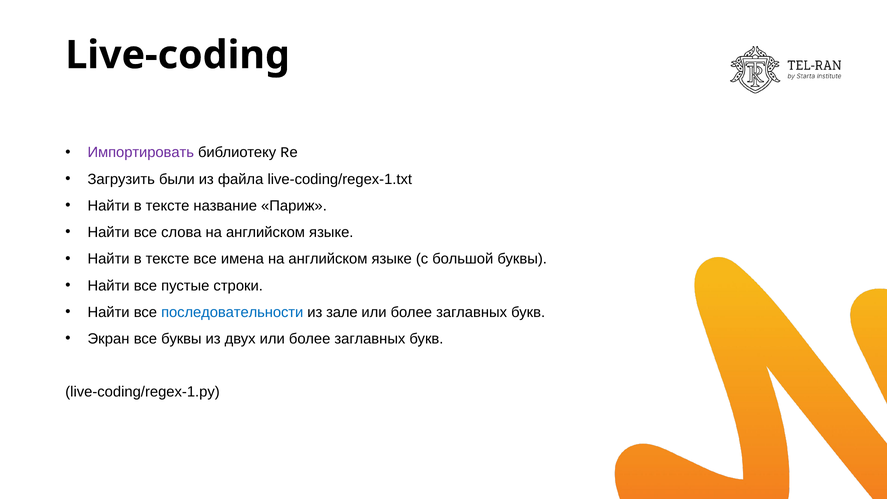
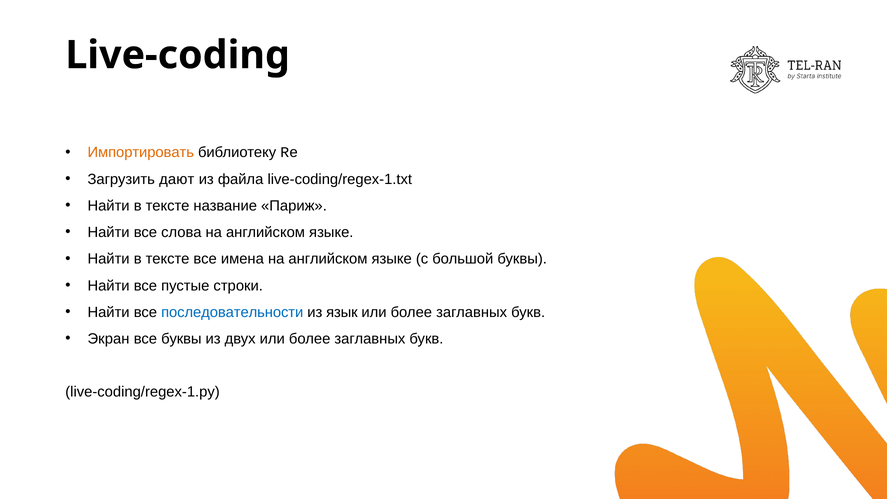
Импортировать colour: purple -> orange
были: были -> дают
зале: зале -> язык
